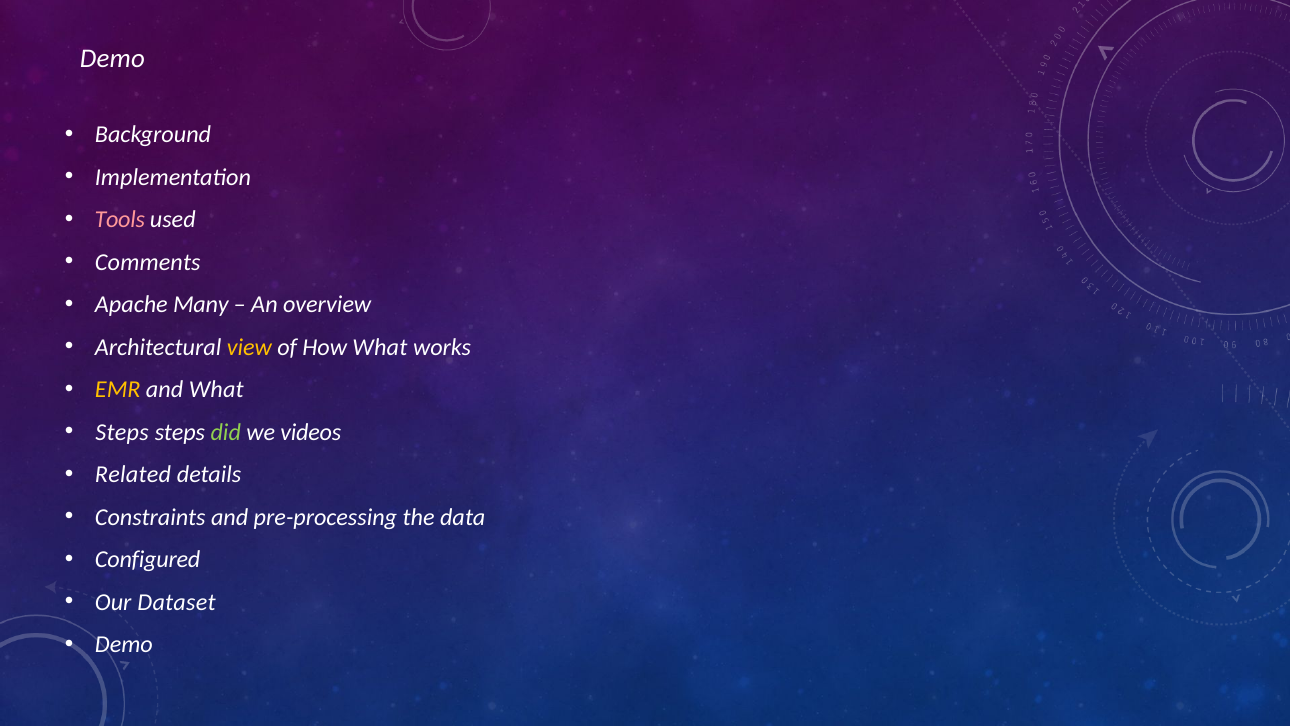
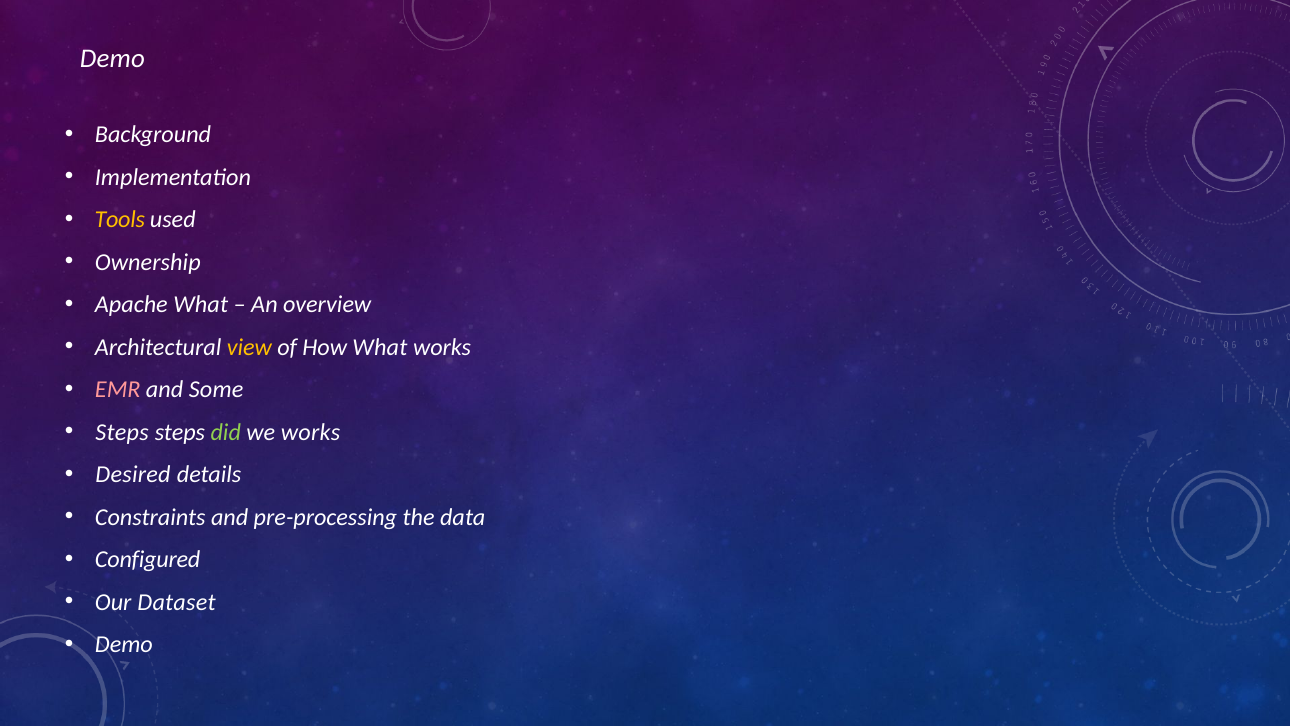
Tools colour: pink -> yellow
Comments: Comments -> Ownership
Apache Many: Many -> What
EMR colour: yellow -> pink
and What: What -> Some
we videos: videos -> works
Related: Related -> Desired
